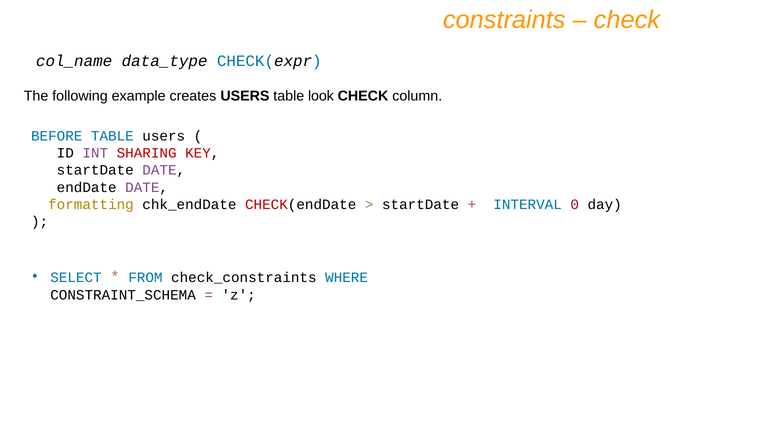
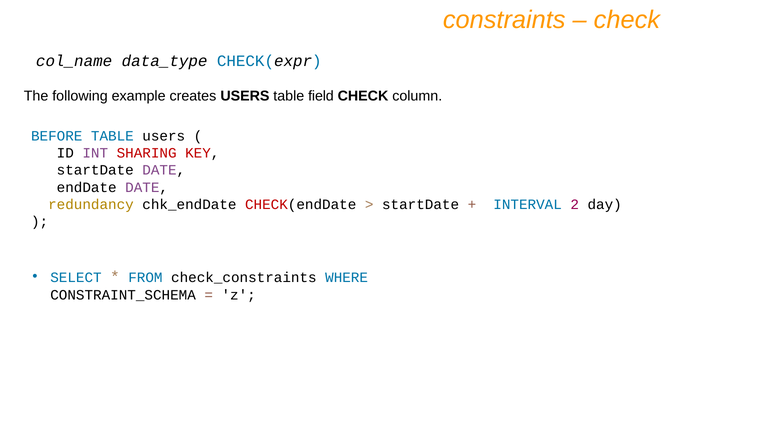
look: look -> field
formatting: formatting -> redundancy
0: 0 -> 2
